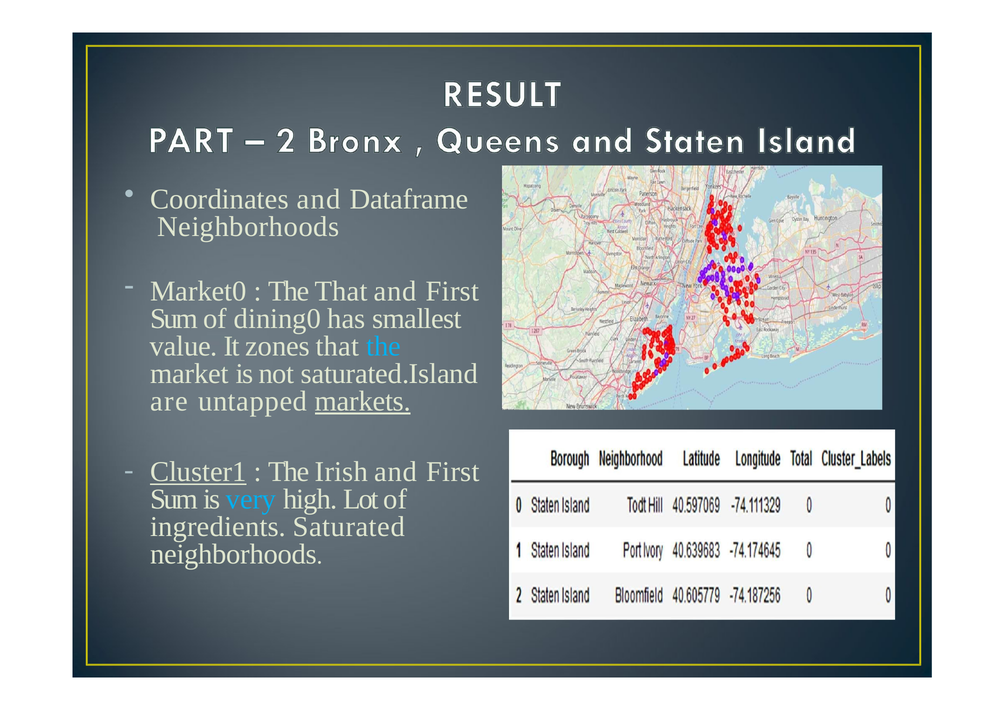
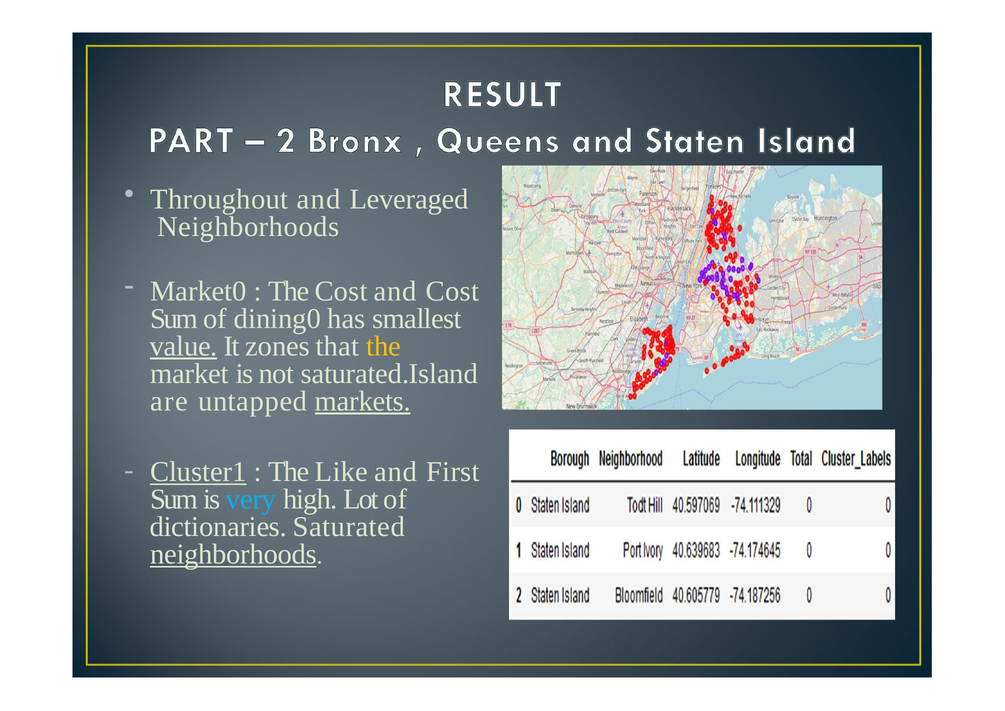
Coordinates: Coordinates -> Throughout
Dataframe: Dataframe -> Leveraged
The That: That -> Cost
First at (452, 291): First -> Cost
value underline: none -> present
the at (384, 346) colour: light blue -> yellow
Irish: Irish -> Like
ingredients: ingredients -> dictionaries
neighborhoods at (233, 554) underline: none -> present
